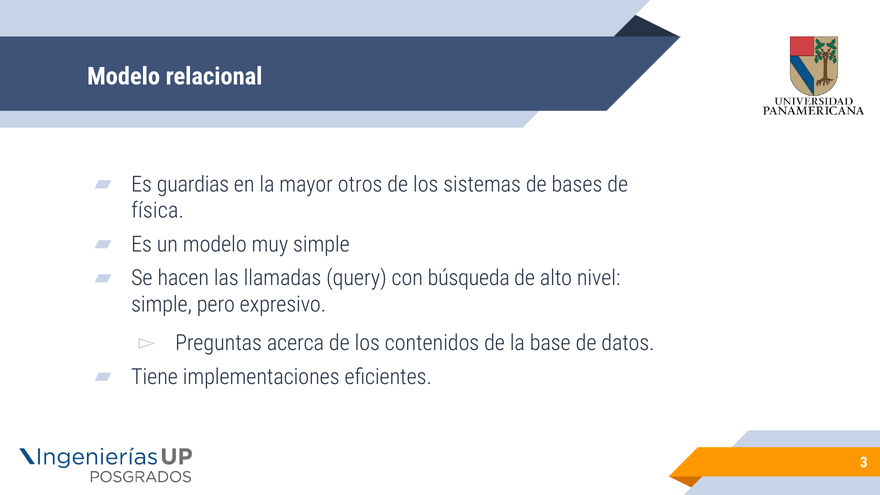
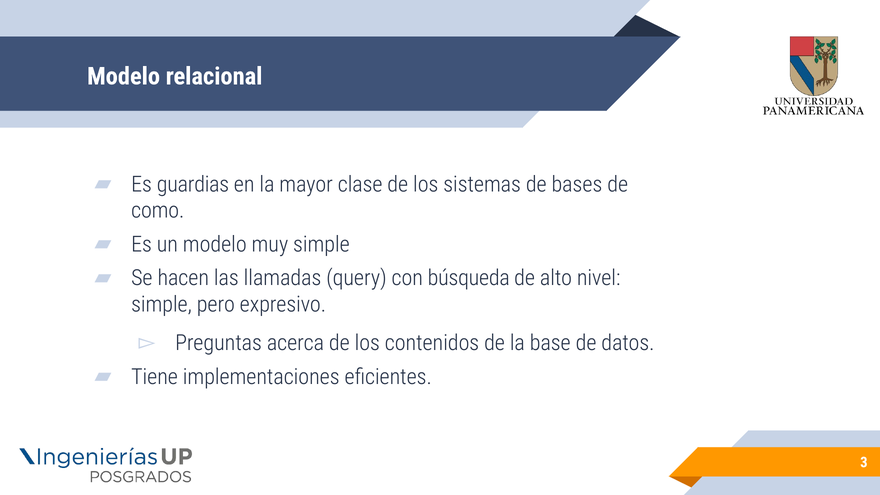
otros: otros -> clase
física: física -> como
